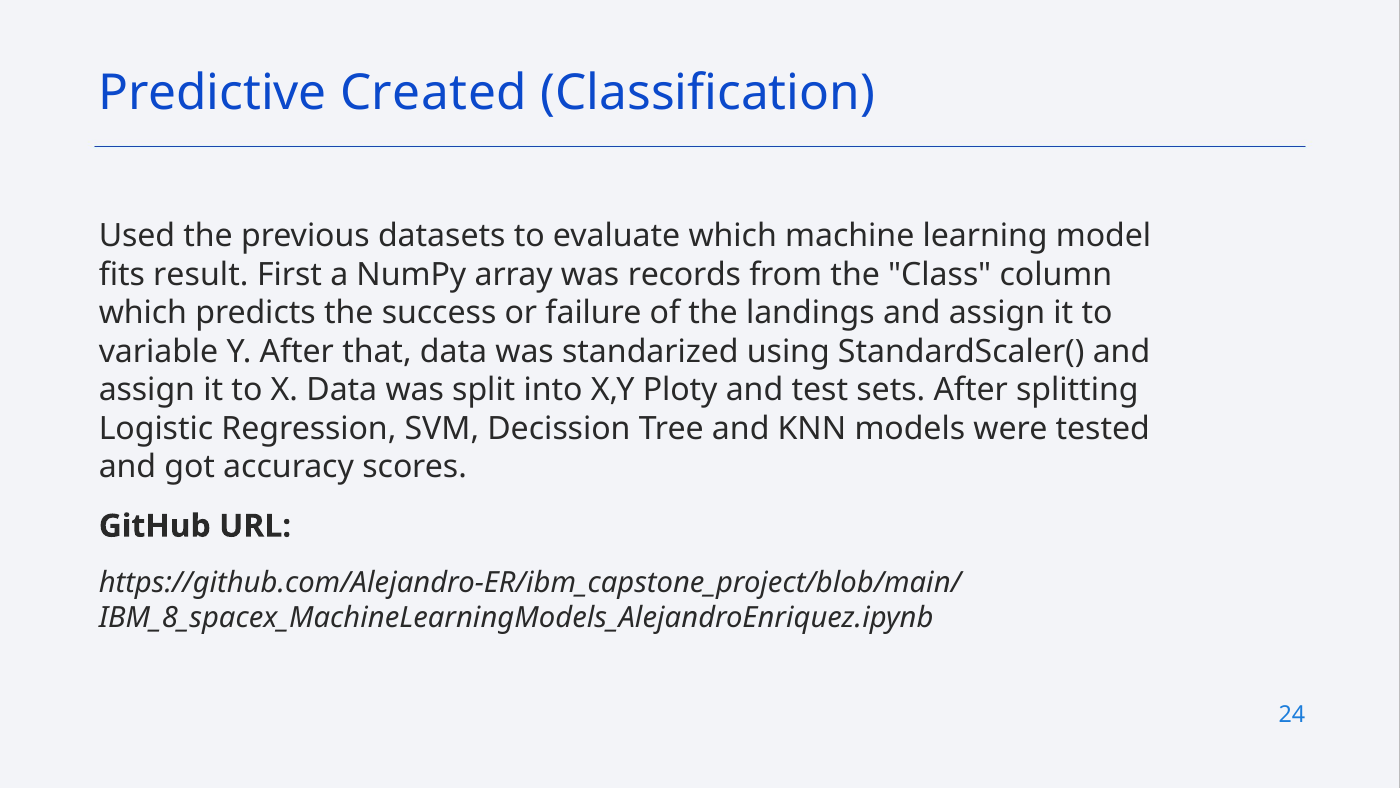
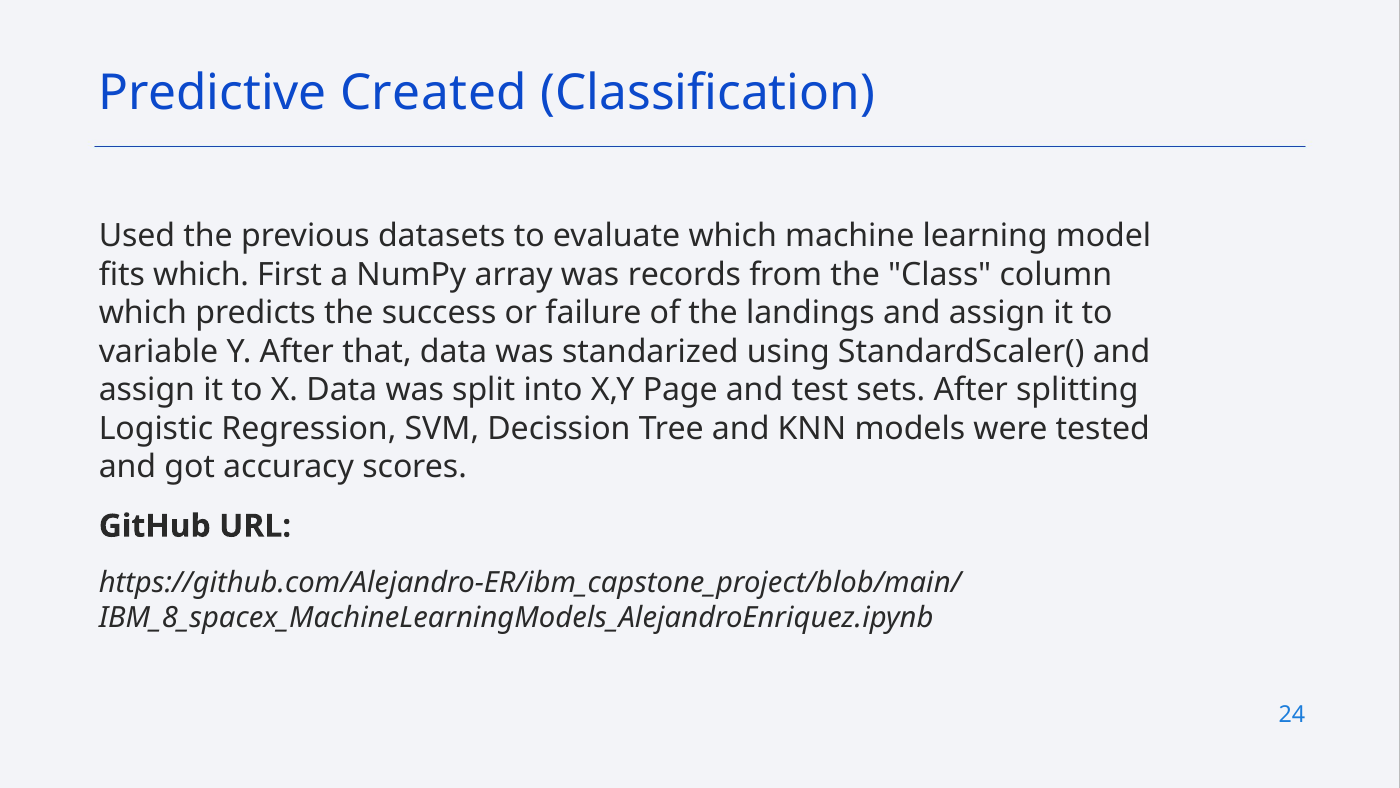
fits result: result -> which
Ploty: Ploty -> Page
